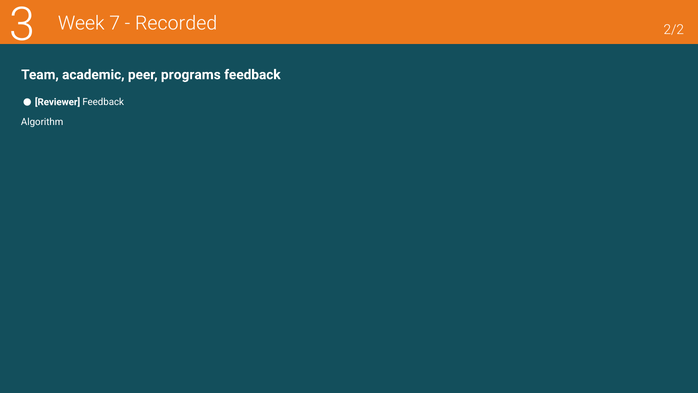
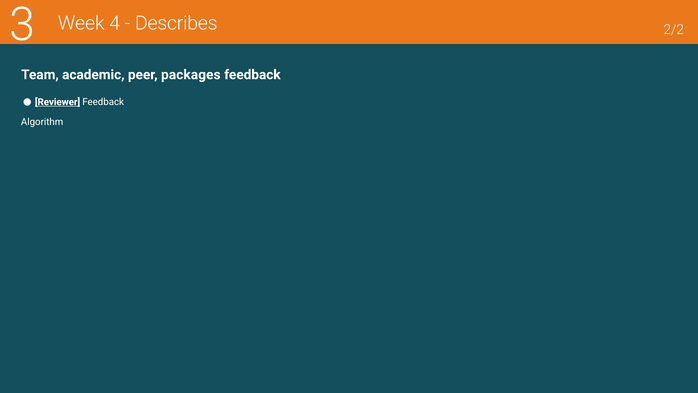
7: 7 -> 4
Recorded: Recorded -> Describes
programs: programs -> packages
Reviewer underline: none -> present
